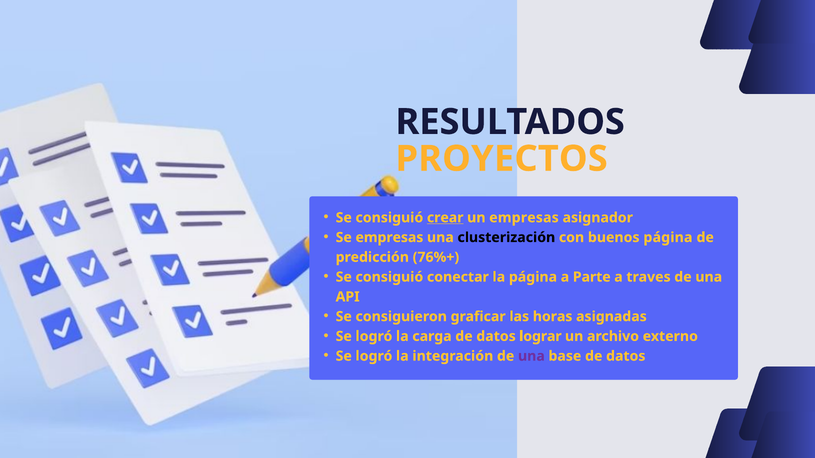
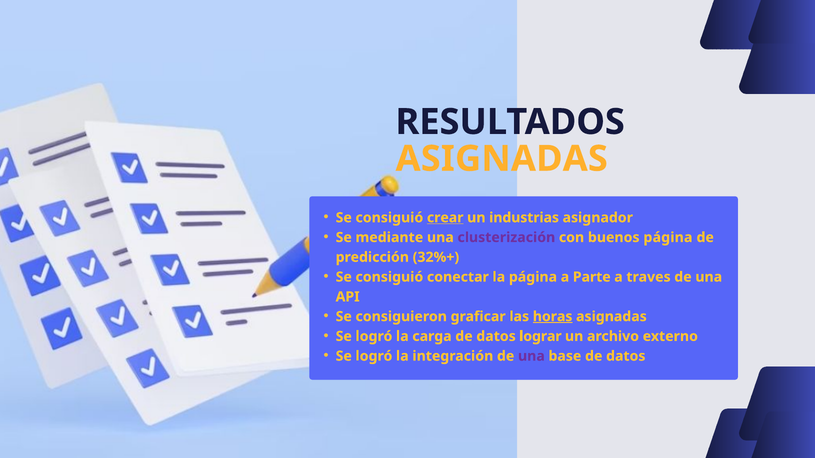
PROYECTOS at (502, 159): PROYECTOS -> ASIGNADAS
un empresas: empresas -> industrias
Se empresas: empresas -> mediante
clusterización colour: black -> purple
76%+: 76%+ -> 32%+
horas underline: none -> present
